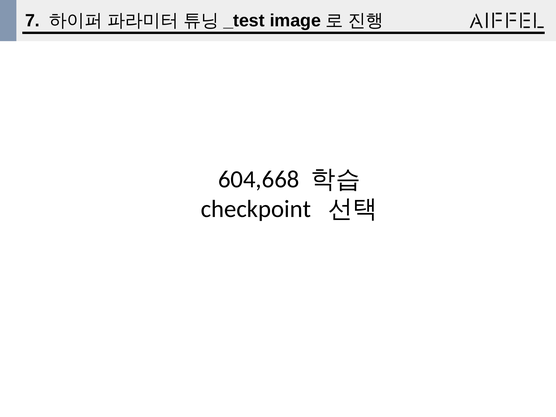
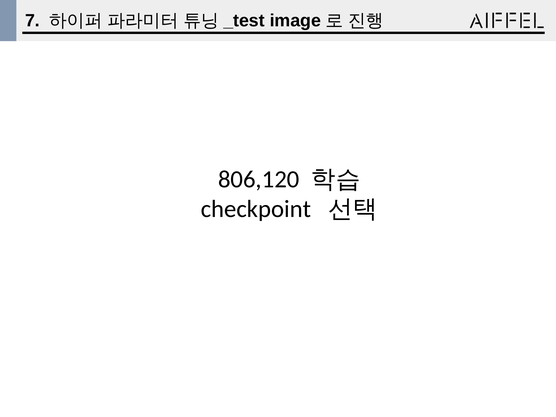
604,668: 604,668 -> 806,120
